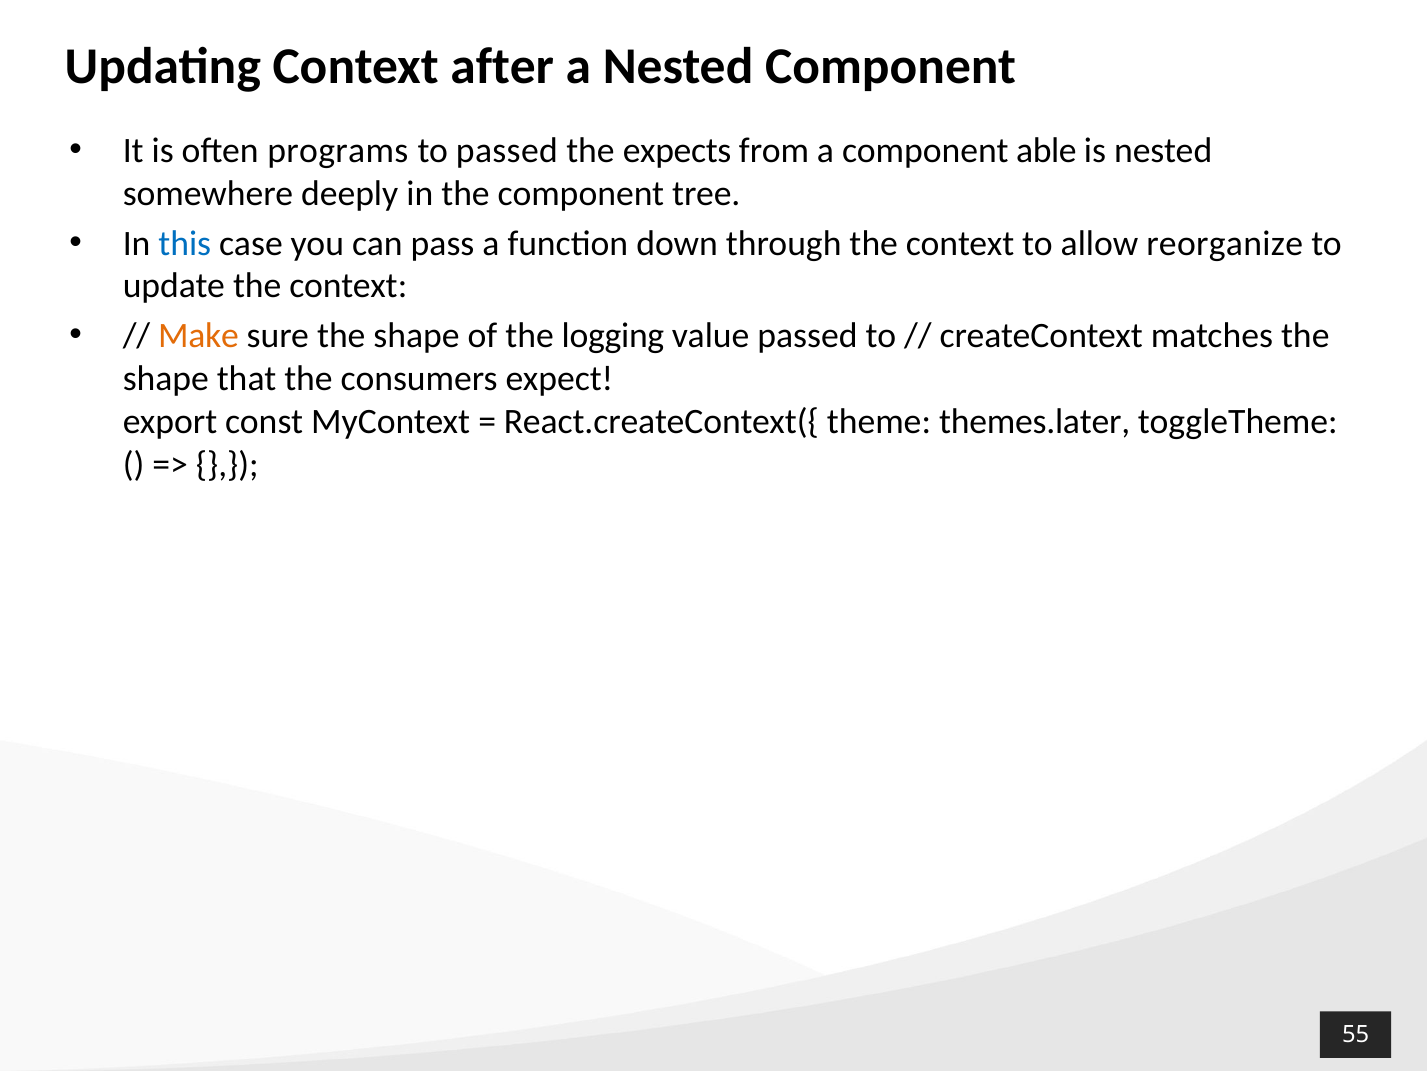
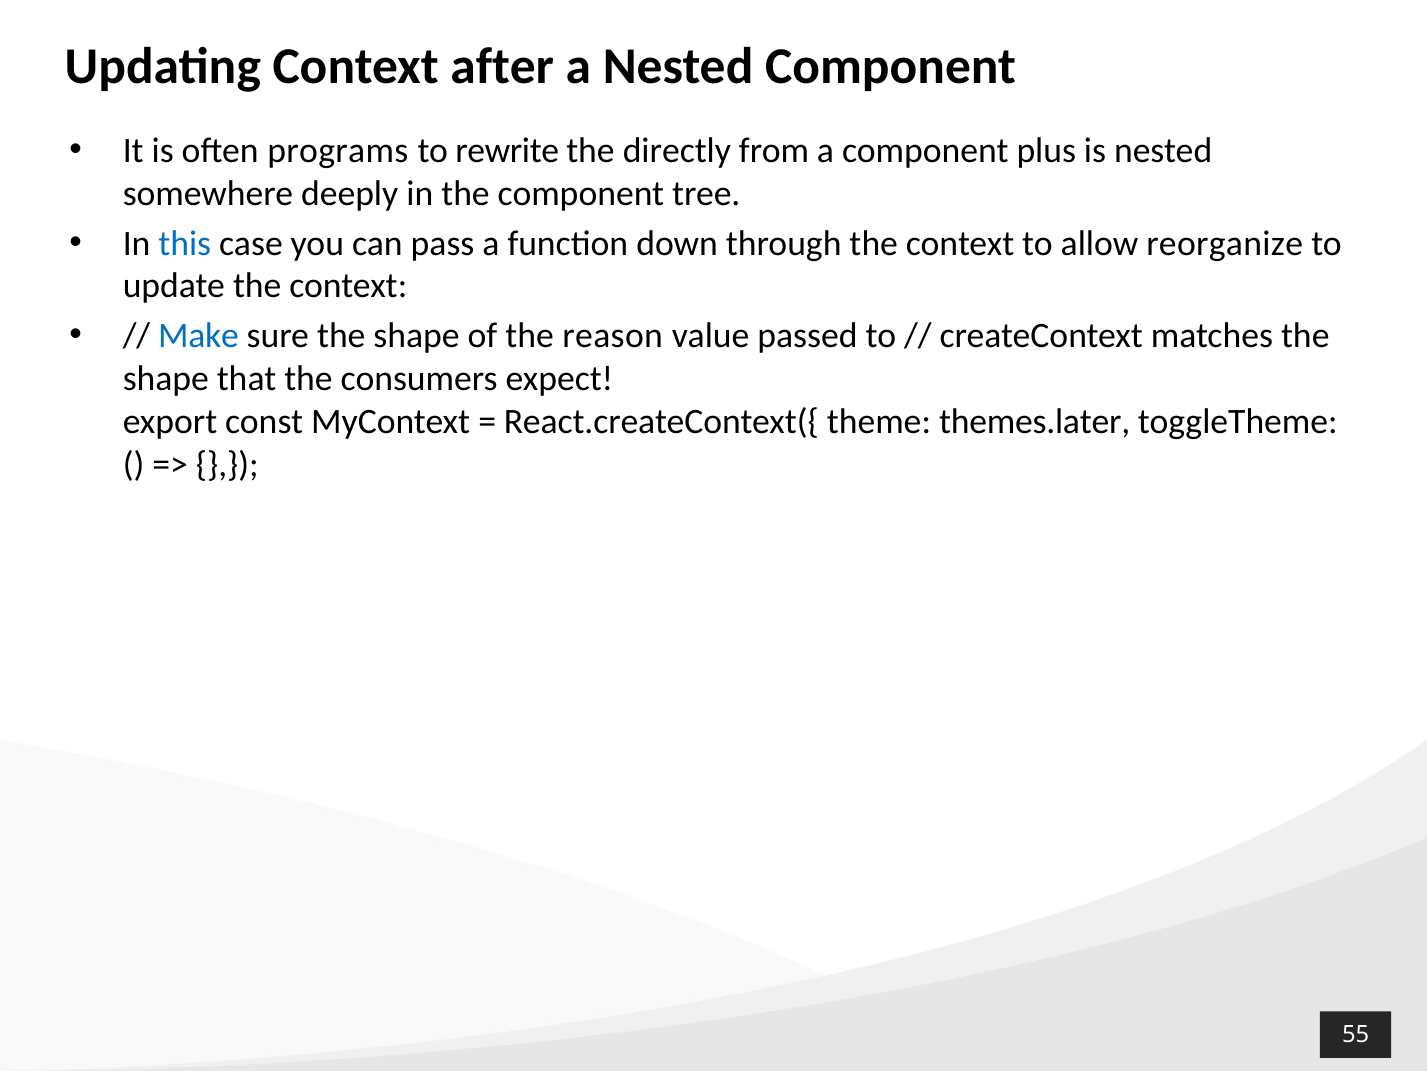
to passed: passed -> rewrite
expects: expects -> directly
able: able -> plus
Make colour: orange -> blue
logging: logging -> reason
